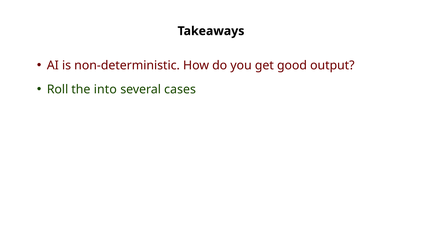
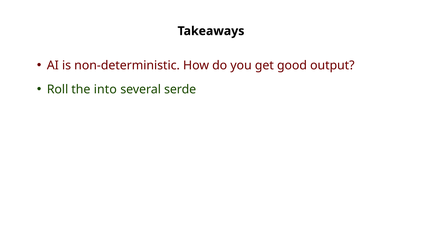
cases: cases -> serde
